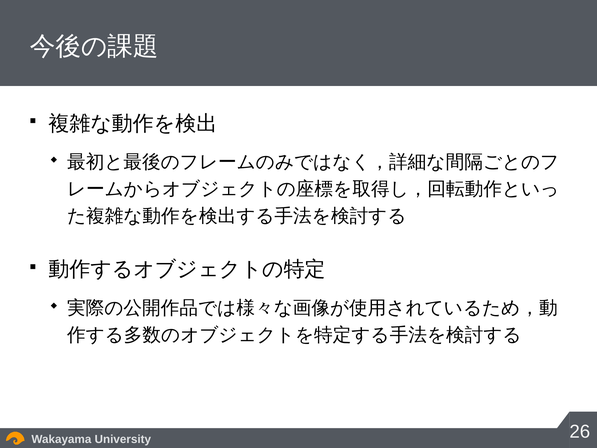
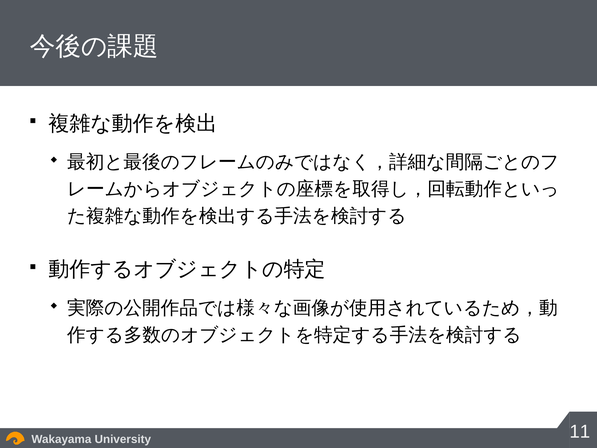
26: 26 -> 11
